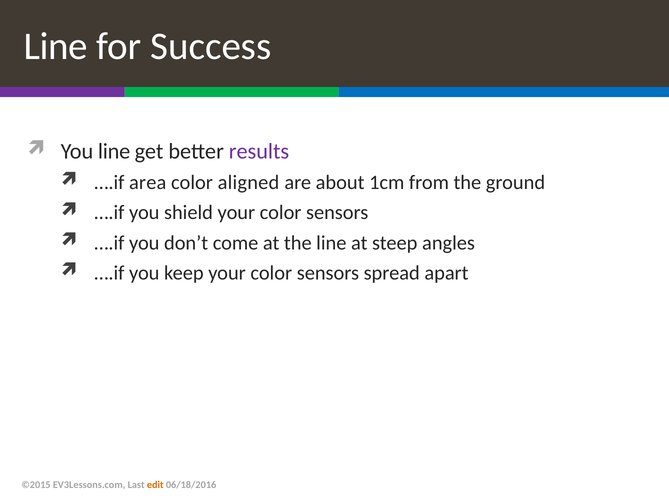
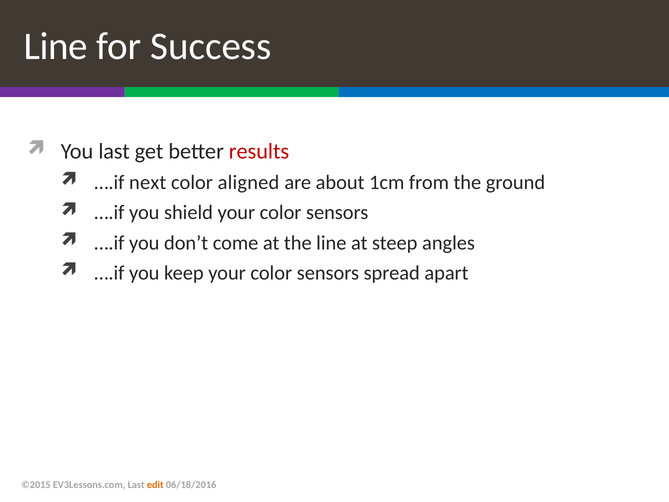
You line: line -> last
results colour: purple -> red
area: area -> next
